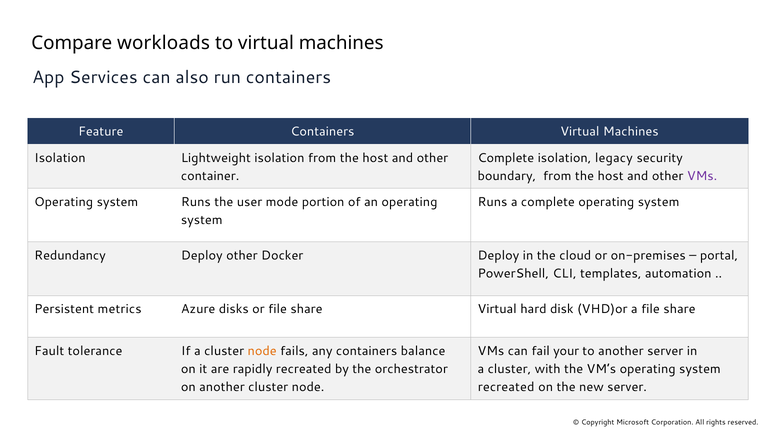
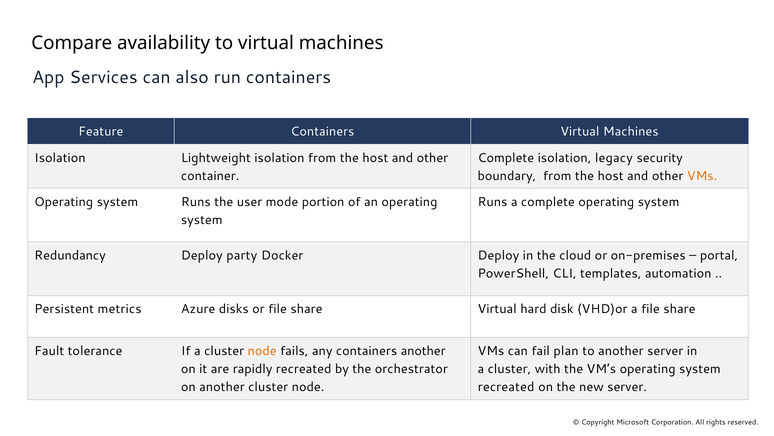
workloads: workloads -> availability
VMs at (702, 176) colour: purple -> orange
Deploy other: other -> party
containers balance: balance -> another
your: your -> plan
